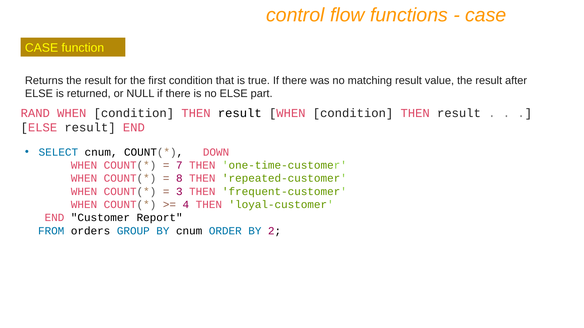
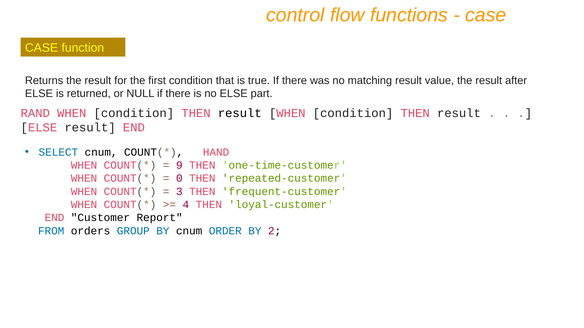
DOWN: DOWN -> HAND
7: 7 -> 9
8: 8 -> 0
